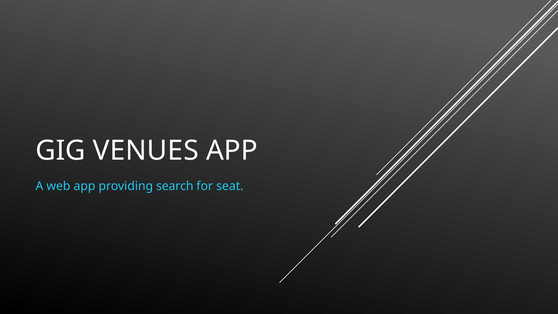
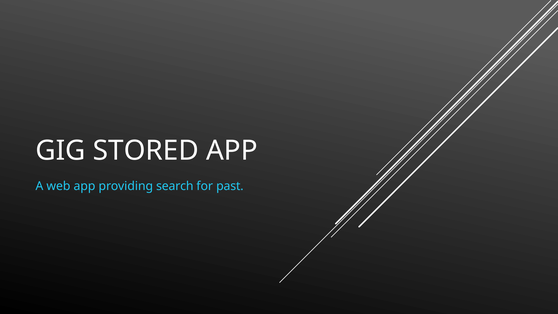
VENUES: VENUES -> STORED
seat: seat -> past
